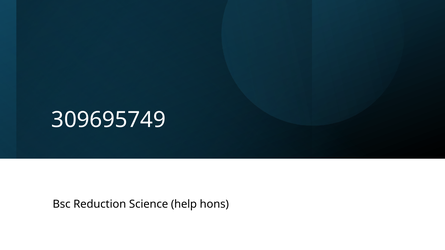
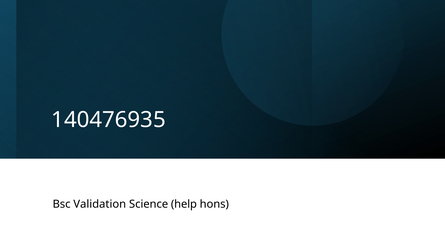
309695749: 309695749 -> 140476935
Reduction: Reduction -> Validation
